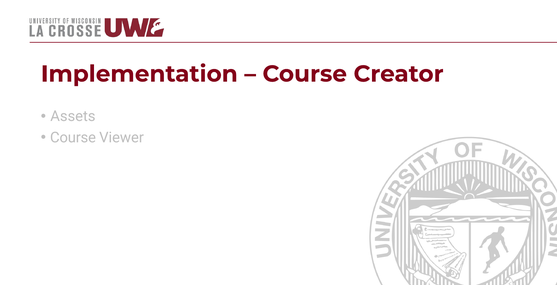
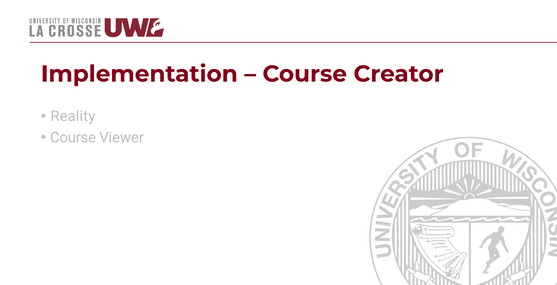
Assets: Assets -> Reality
